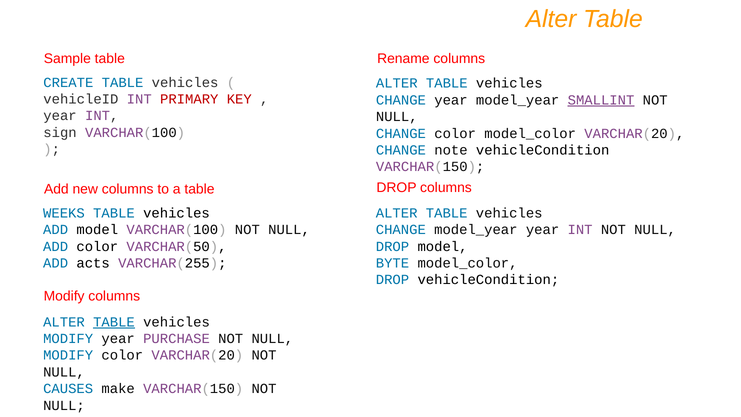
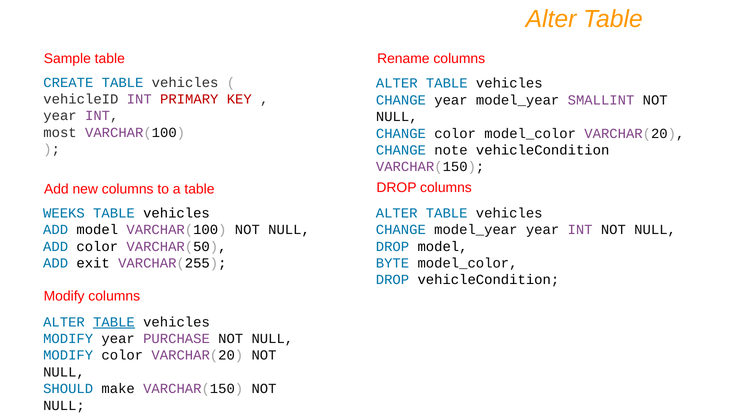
SMALLINT underline: present -> none
sign: sign -> most
acts: acts -> exit
CAUSES: CAUSES -> SHOULD
